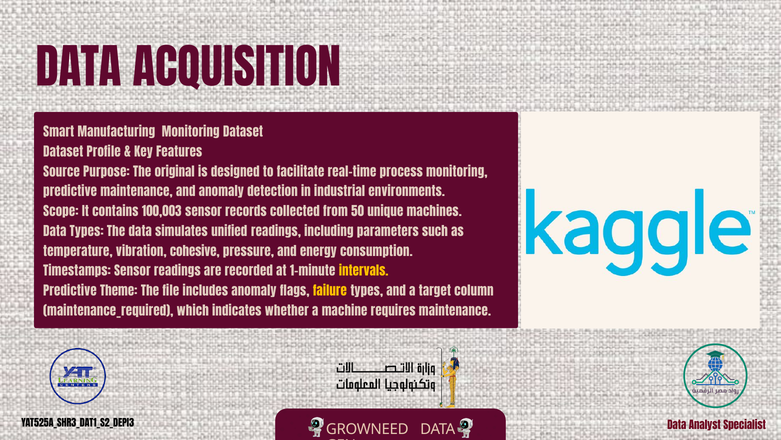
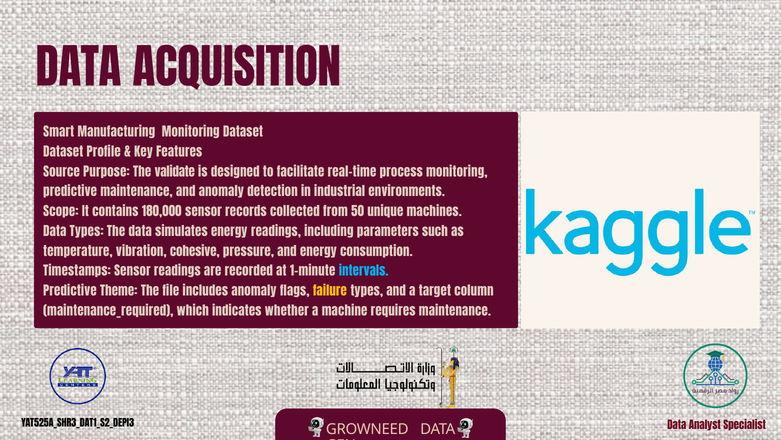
original: original -> validate
100,003: 100,003 -> 180,000
simulates unified: unified -> energy
intervals colour: yellow -> light blue
